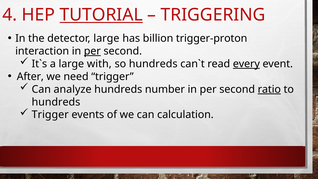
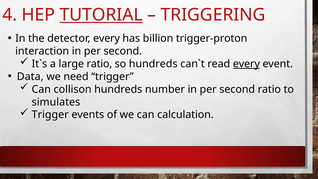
detector large: large -> every
per at (92, 51) underline: present -> none
large with: with -> ratio
After: After -> Data
analyze: analyze -> collison
ratio at (269, 89) underline: present -> none
hundreds at (56, 102): hundreds -> simulates
